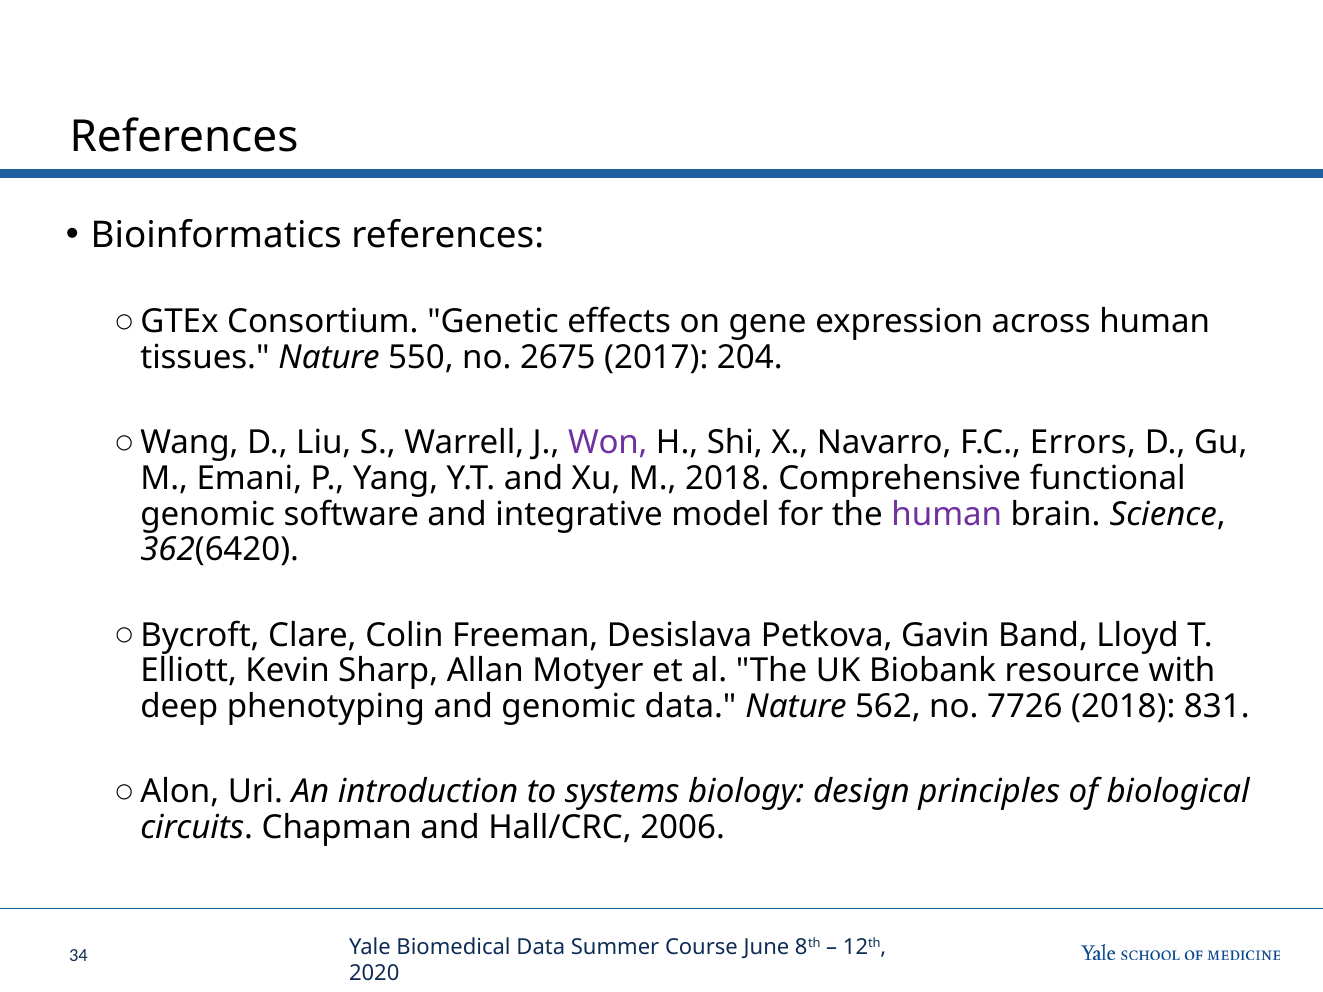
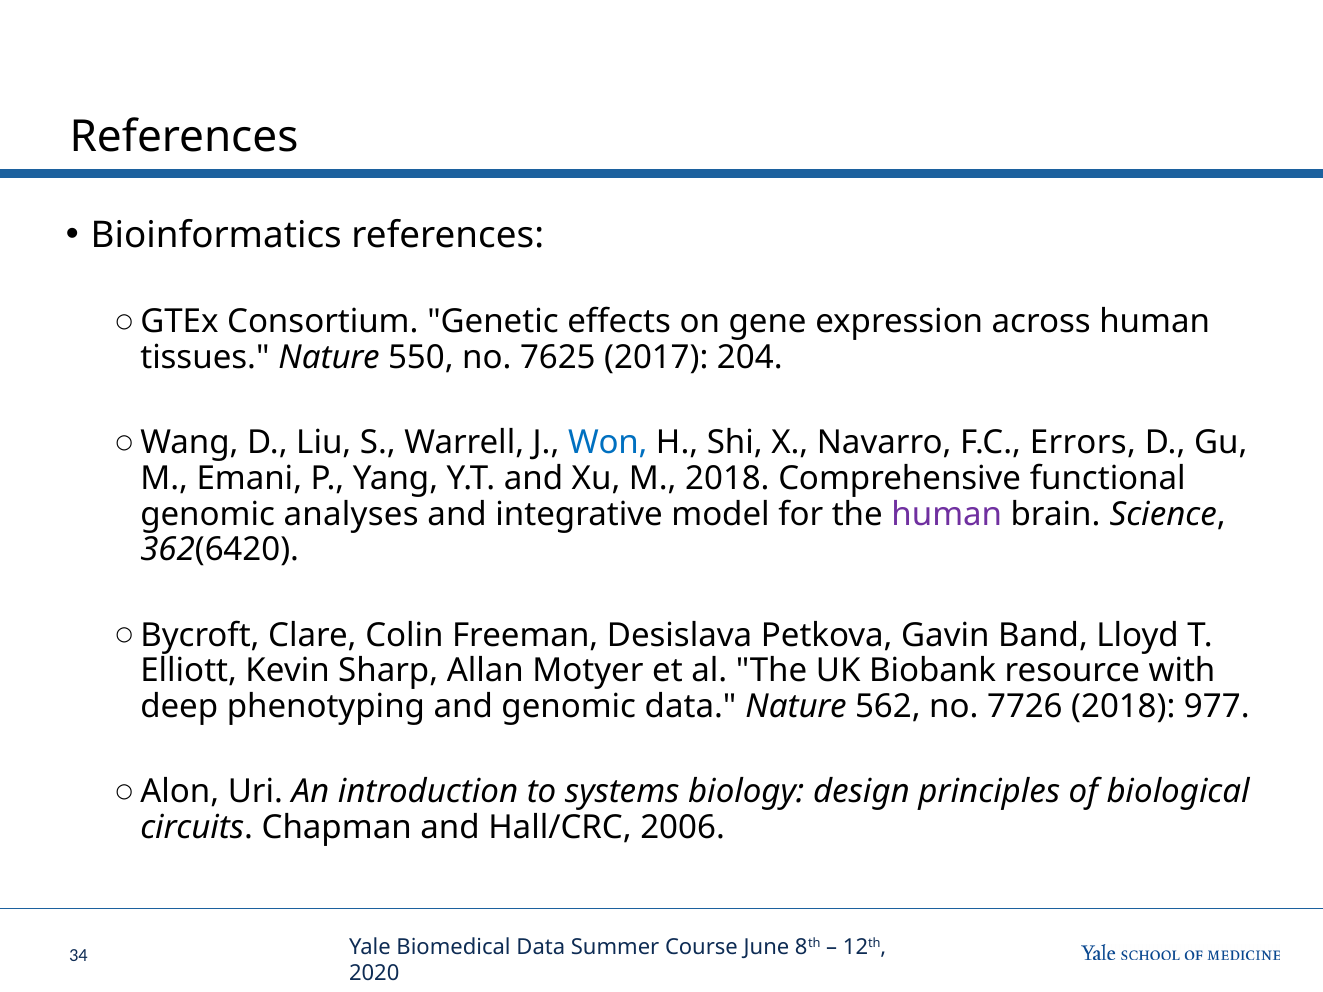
2675: 2675 -> 7625
Won colour: purple -> blue
software: software -> analyses
831: 831 -> 977
